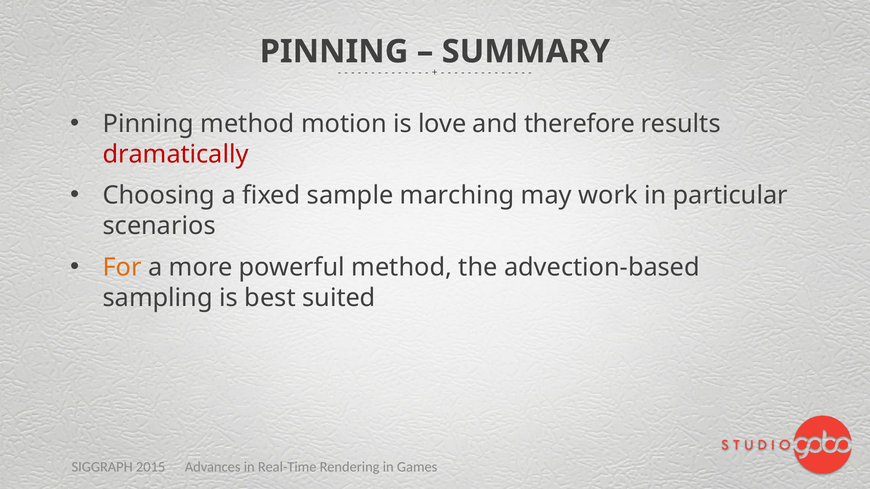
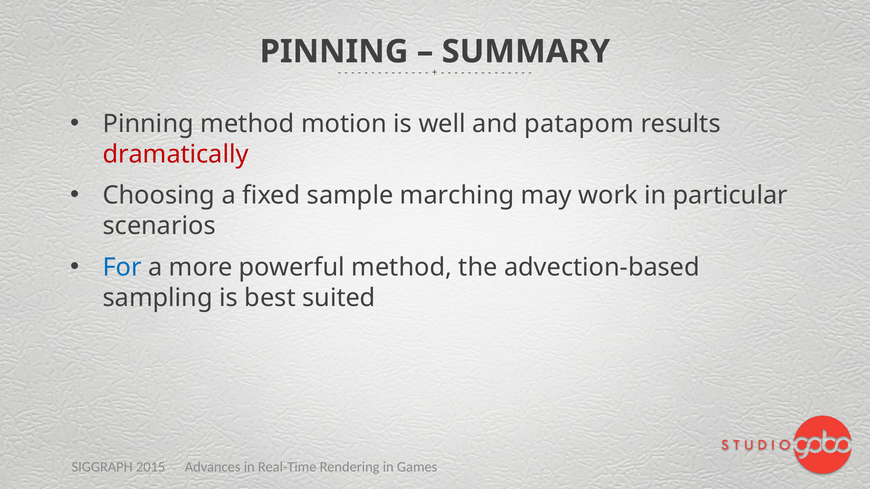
love: love -> well
therefore: therefore -> patapom
For colour: orange -> blue
